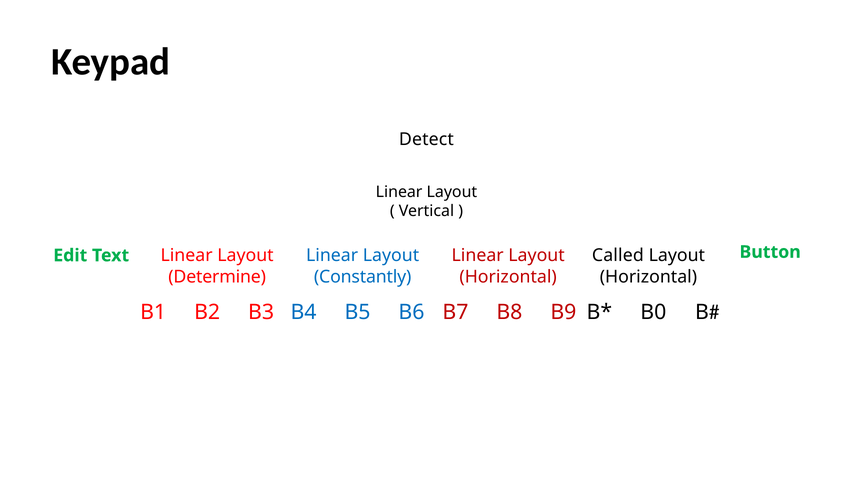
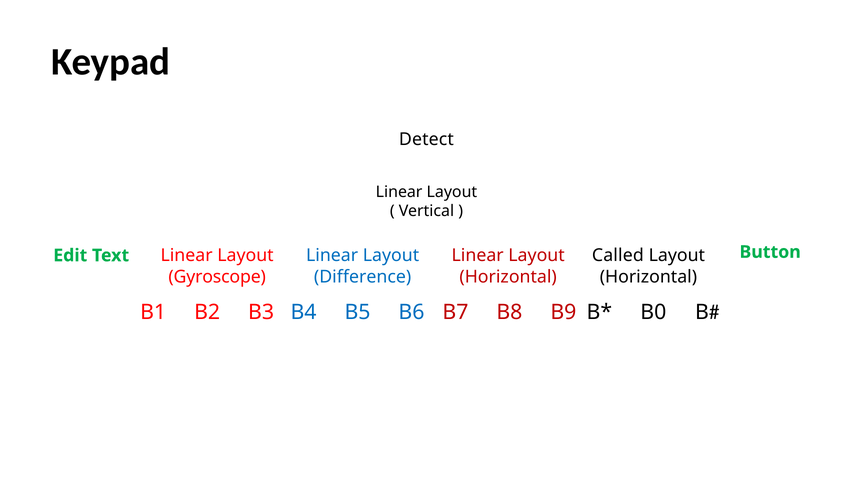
Determine: Determine -> Gyroscope
Constantly: Constantly -> Difference
